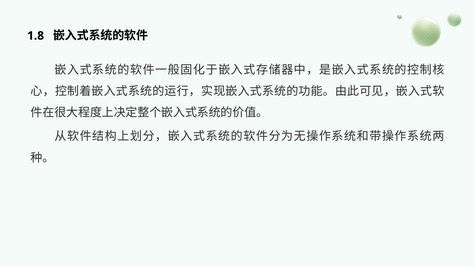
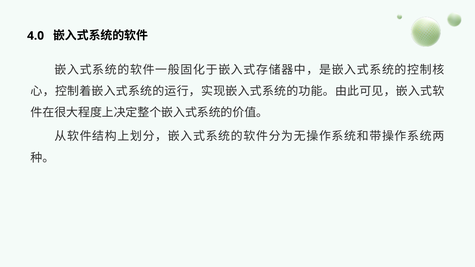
1.8: 1.8 -> 4.0
